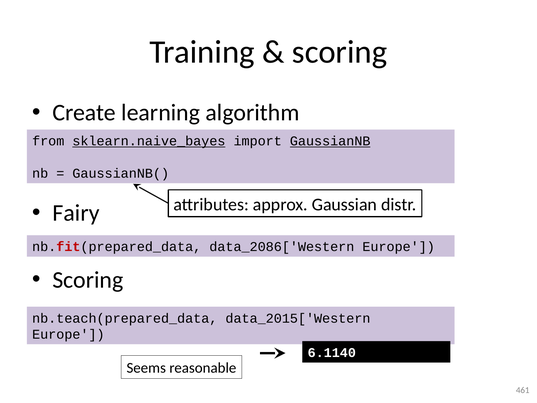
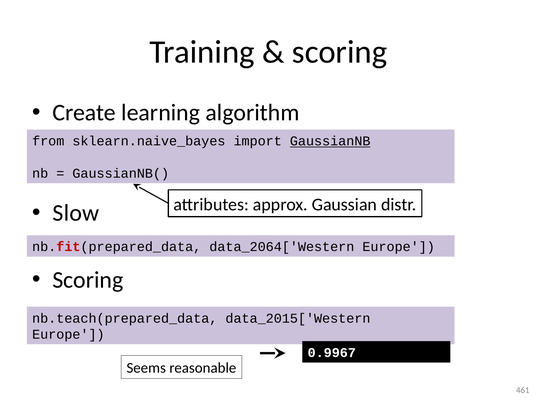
sklearn.naive_bayes underline: present -> none
Fairy: Fairy -> Slow
data_2086['Western: data_2086['Western -> data_2064['Western
6.1140: 6.1140 -> 0.9967
